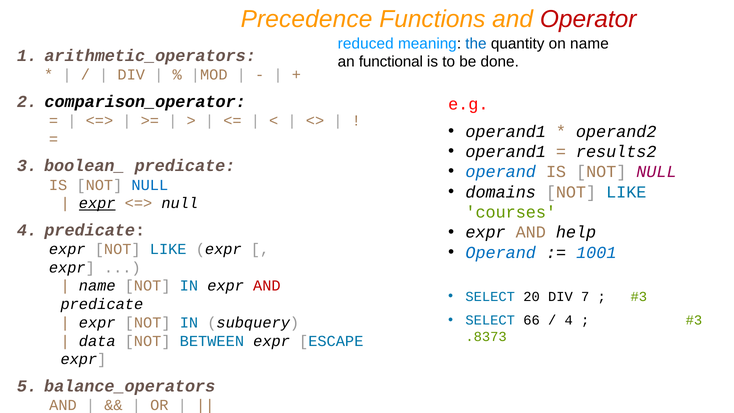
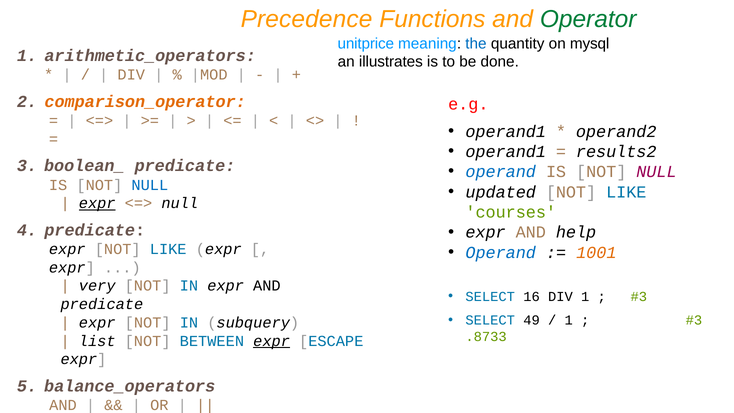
Operator colour: red -> green
reduced: reduced -> unitprice
on name: name -> mysql
functional: functional -> illustrates
comparison_operator colour: black -> orange
domains: domains -> updated
1001 colour: blue -> orange
name at (97, 286): name -> very
AND at (267, 286) colour: red -> black
20: 20 -> 16
DIV 7: 7 -> 1
66: 66 -> 49
4 at (569, 320): 4 -> 1
.8373: .8373 -> .8733
data: data -> list
expr at (272, 341) underline: none -> present
